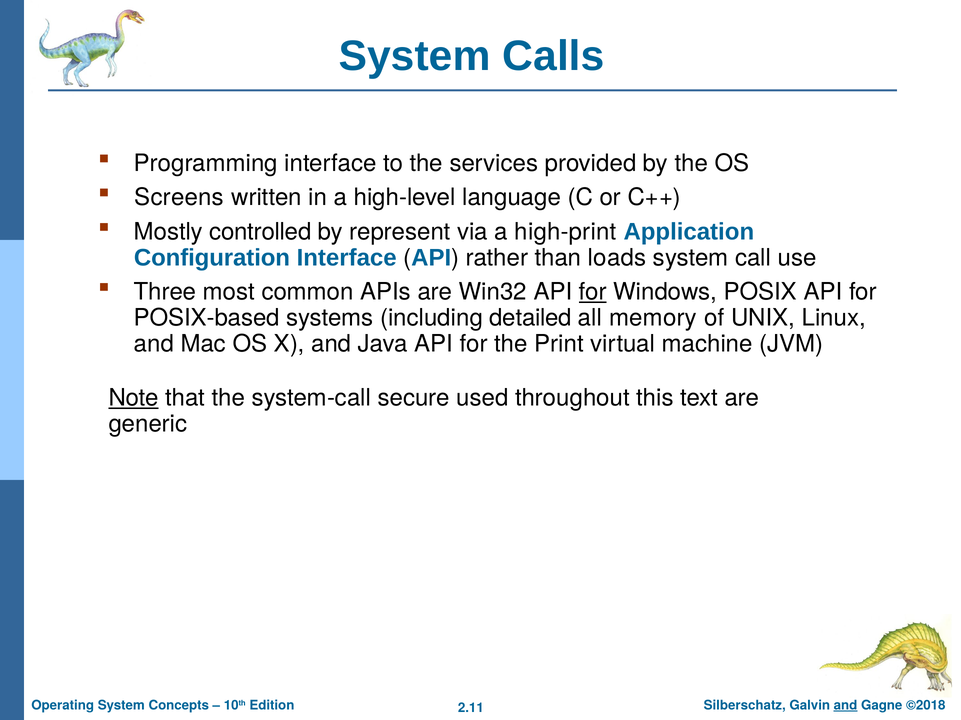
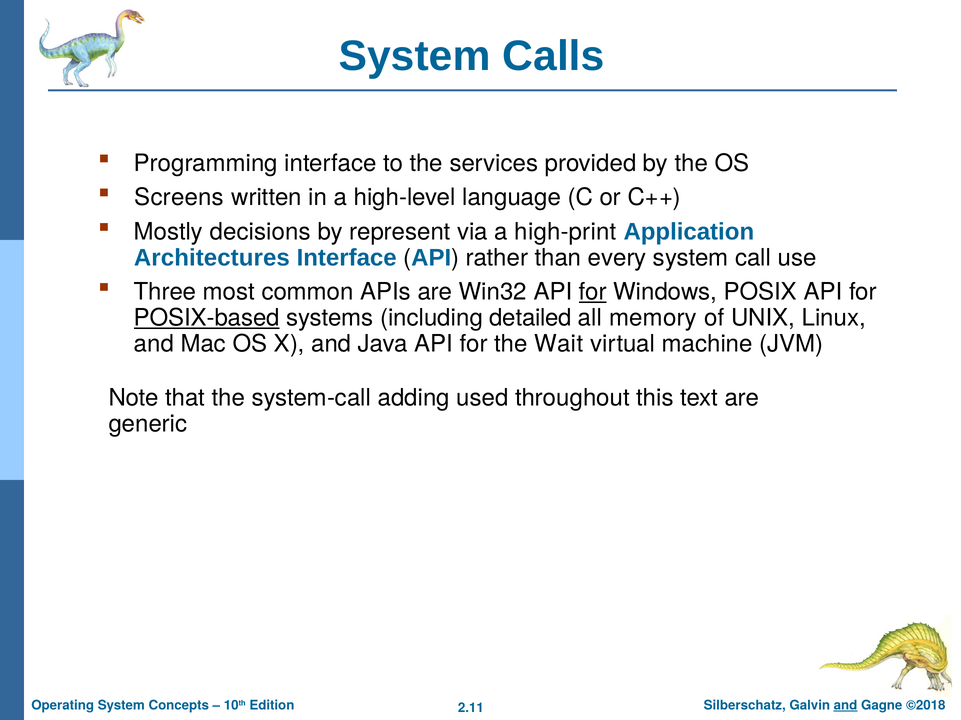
controlled: controlled -> decisions
Configuration: Configuration -> Architectures
loads: loads -> every
POSIX-based underline: none -> present
Print: Print -> Wait
Note underline: present -> none
secure: secure -> adding
